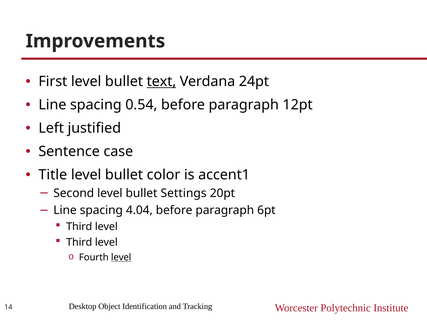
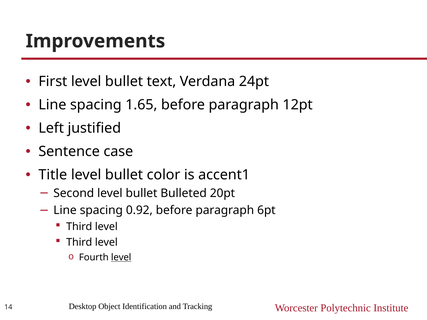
text underline: present -> none
0.54: 0.54 -> 1.65
Settings: Settings -> Bulleted
4.04: 4.04 -> 0.92
